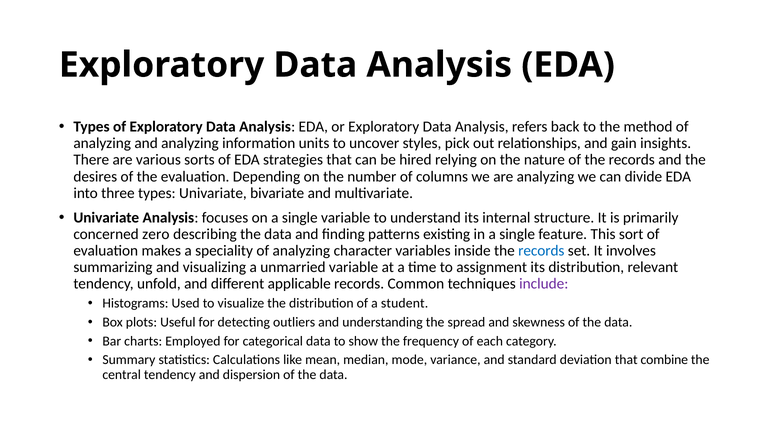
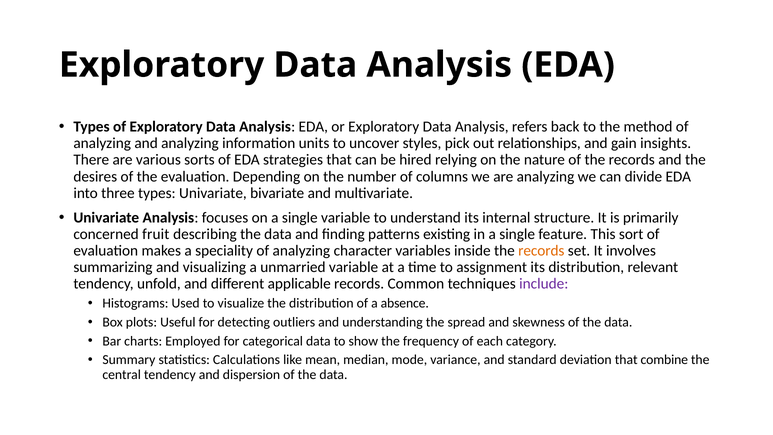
zero: zero -> fruit
records at (541, 251) colour: blue -> orange
student: student -> absence
